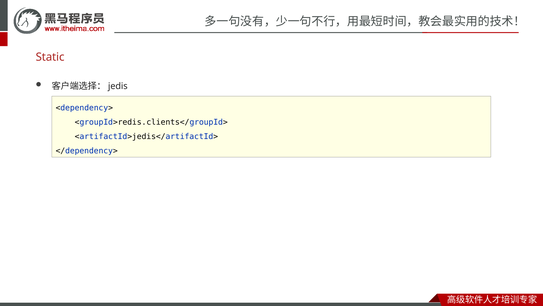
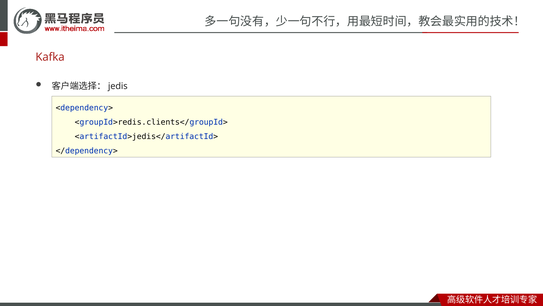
Static: Static -> Kafka
